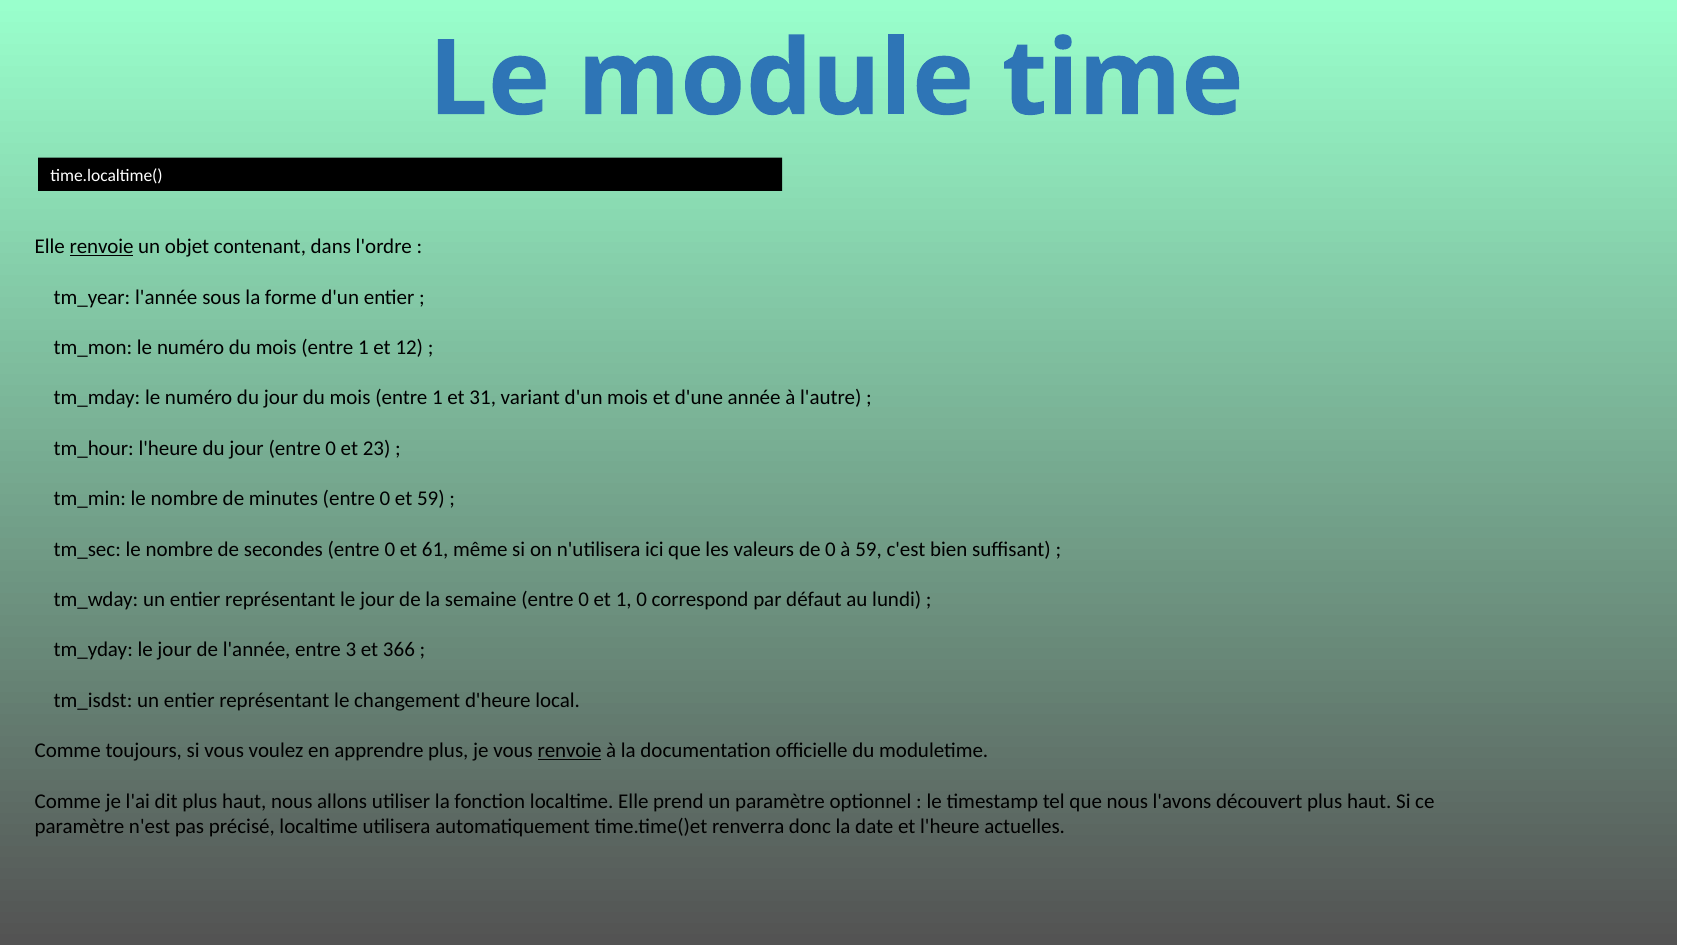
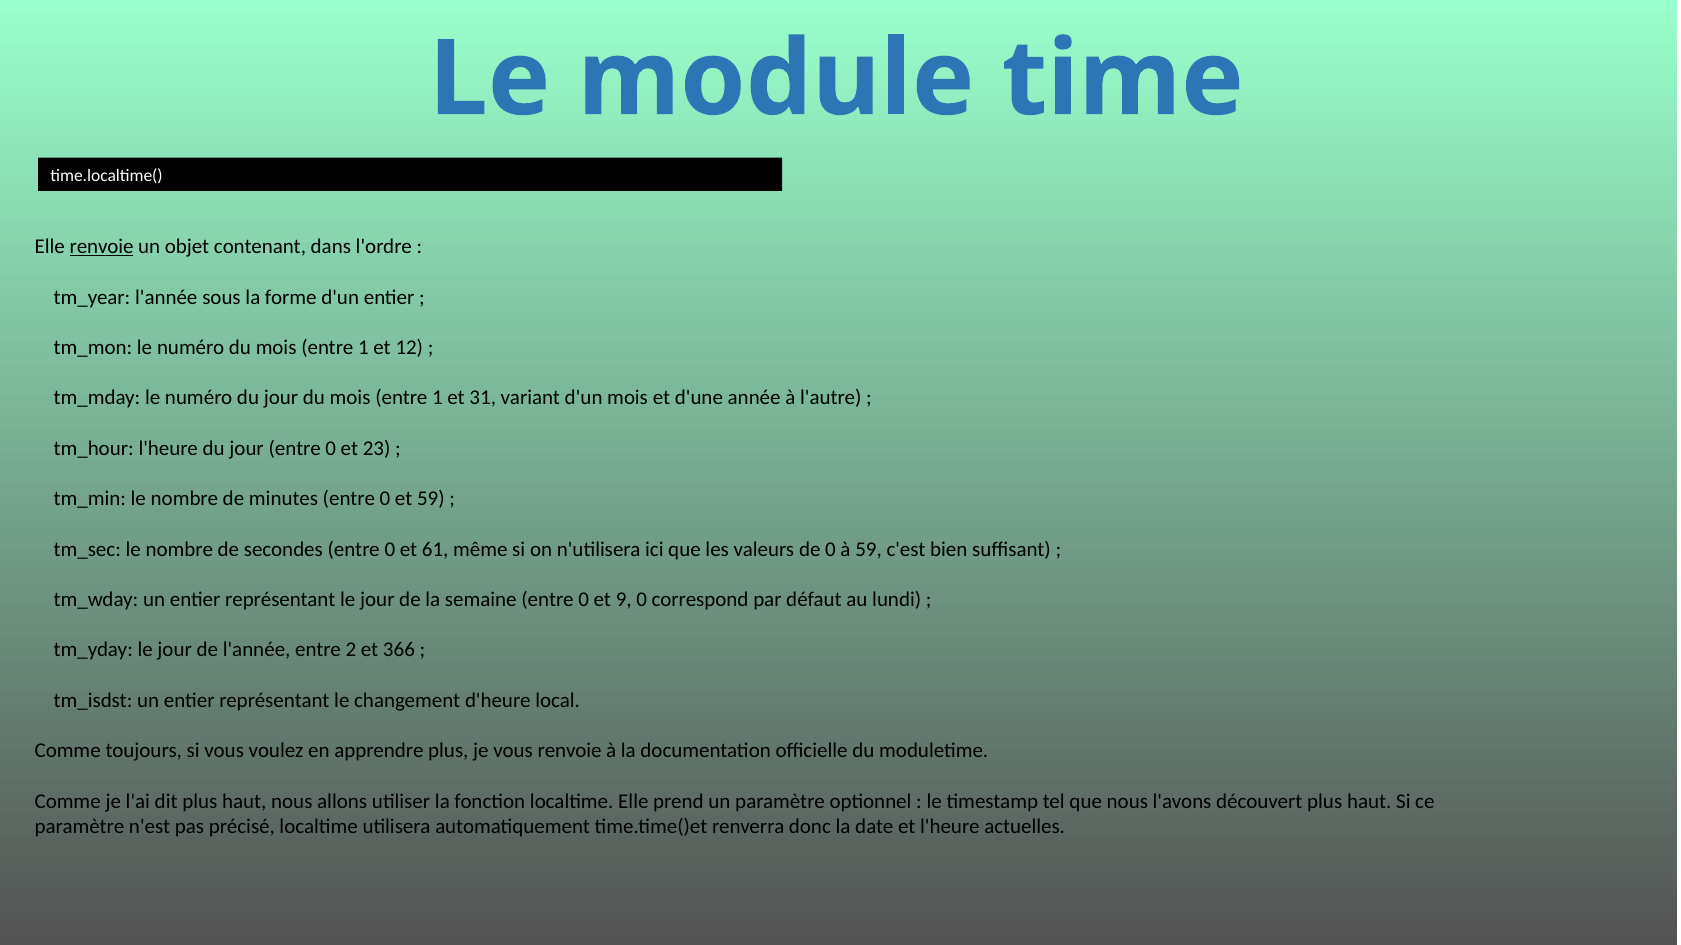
et 1: 1 -> 9
3: 3 -> 2
renvoie at (570, 751) underline: present -> none
